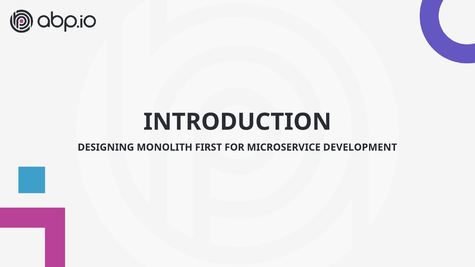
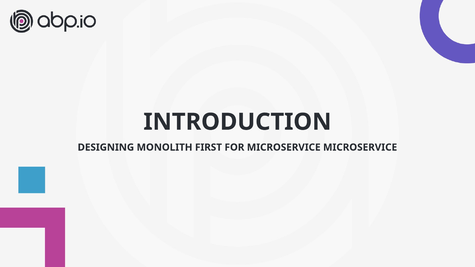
MICROSERVICE DEVELOPMENT: DEVELOPMENT -> MICROSERVICE
